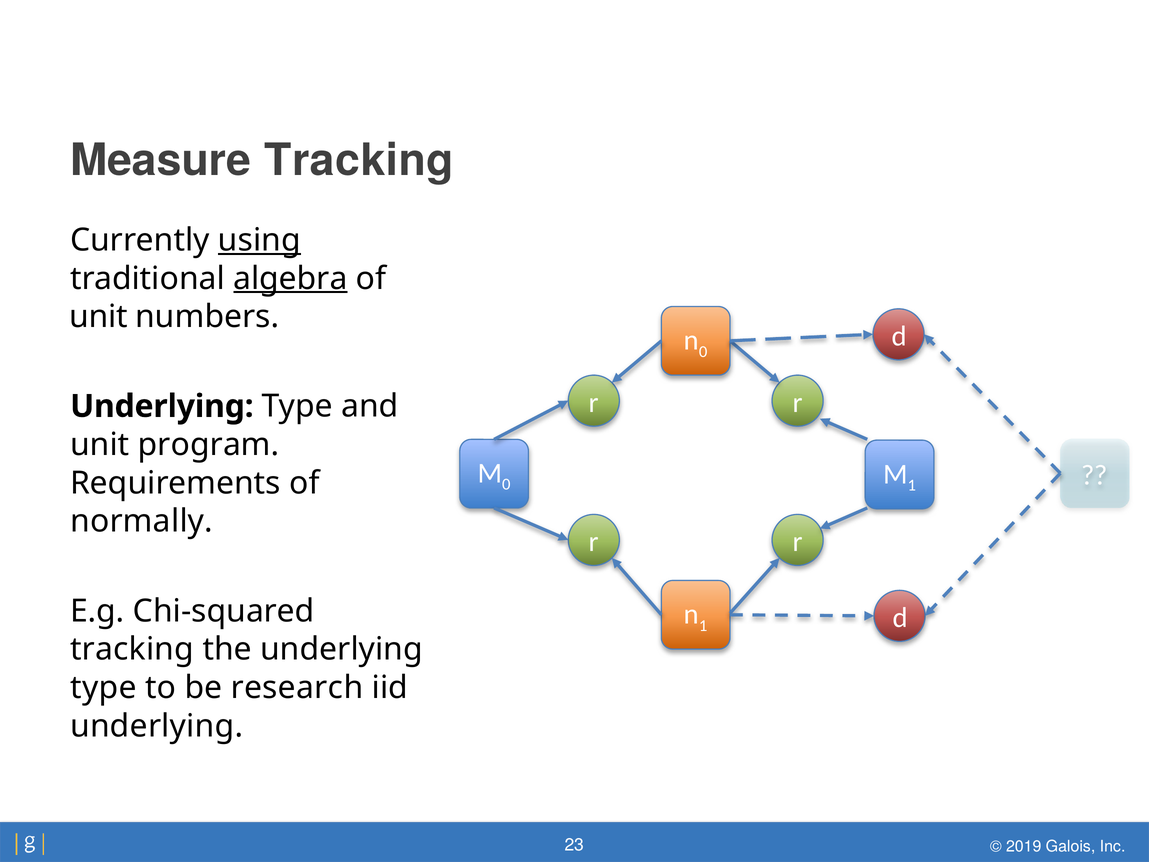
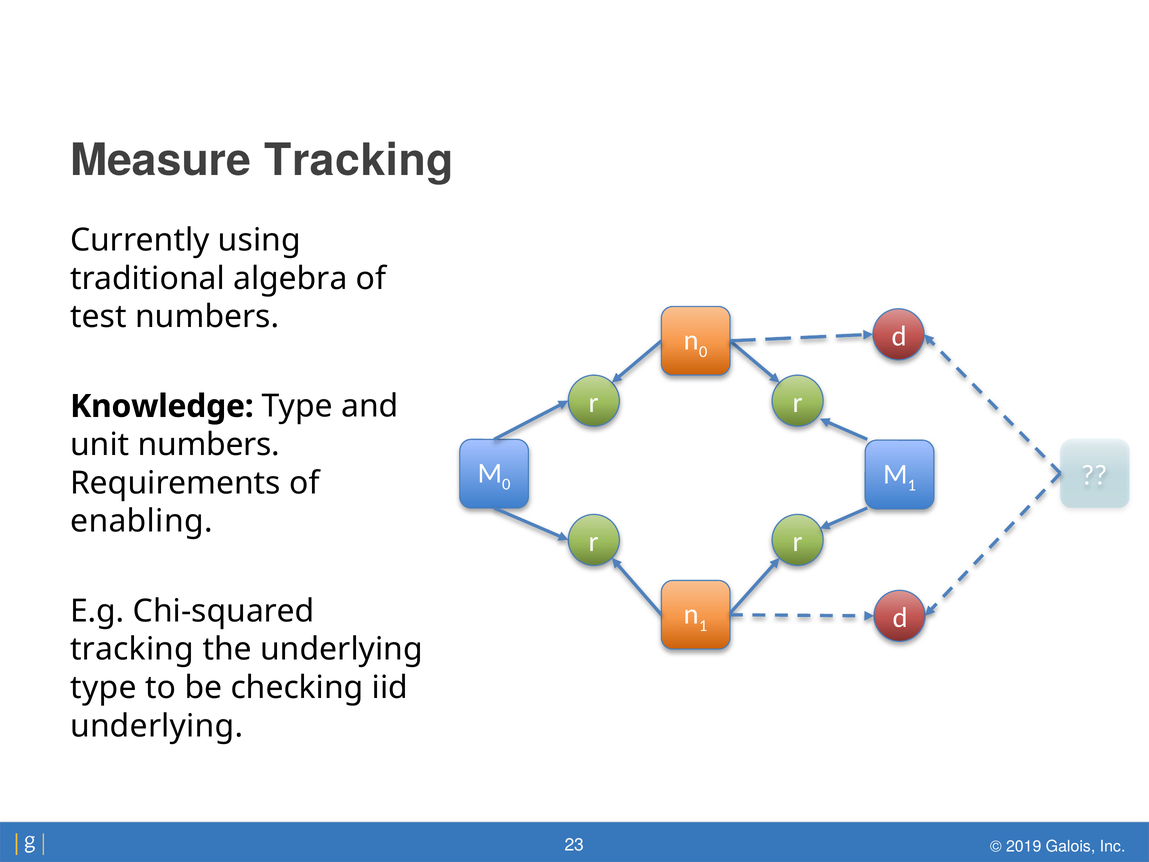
using underline: present -> none
algebra underline: present -> none
unit at (99, 317): unit -> test
Underlying at (162, 406): Underlying -> Knowledge
unit program: program -> numbers
normally: normally -> enabling
research: research -> checking
